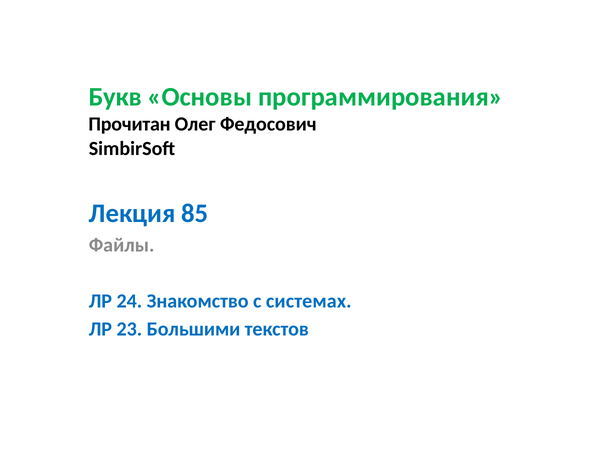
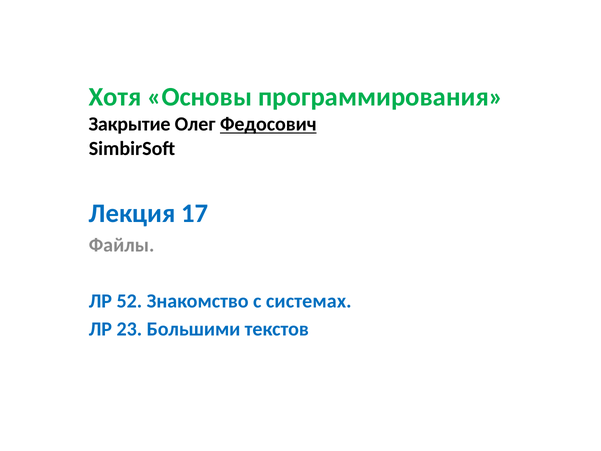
Букв: Букв -> Хотя
Прочитан: Прочитан -> Закрытие
Федосович underline: none -> present
85: 85 -> 17
24: 24 -> 52
